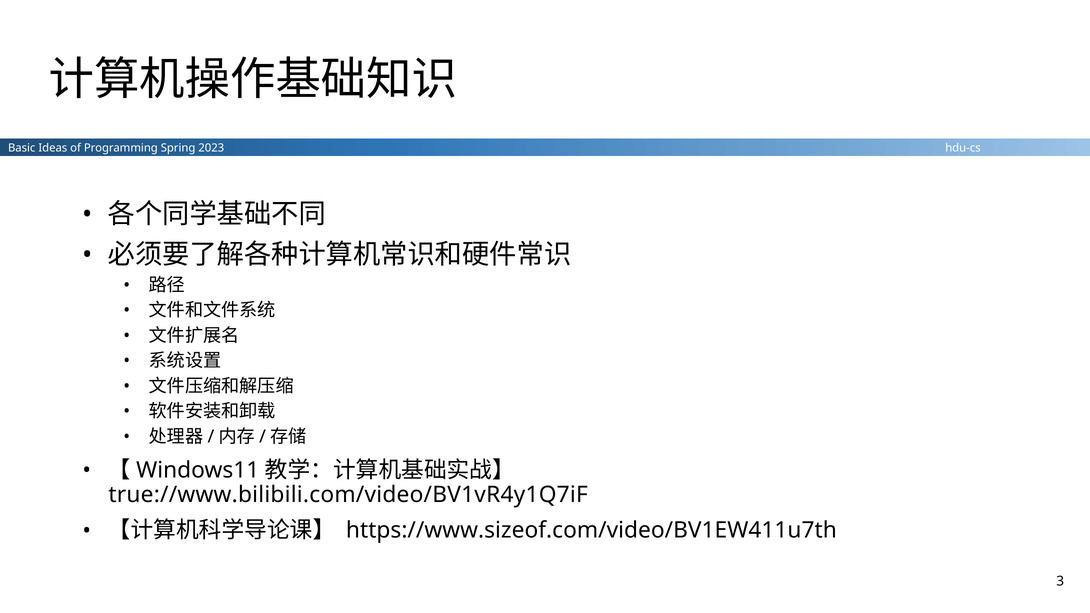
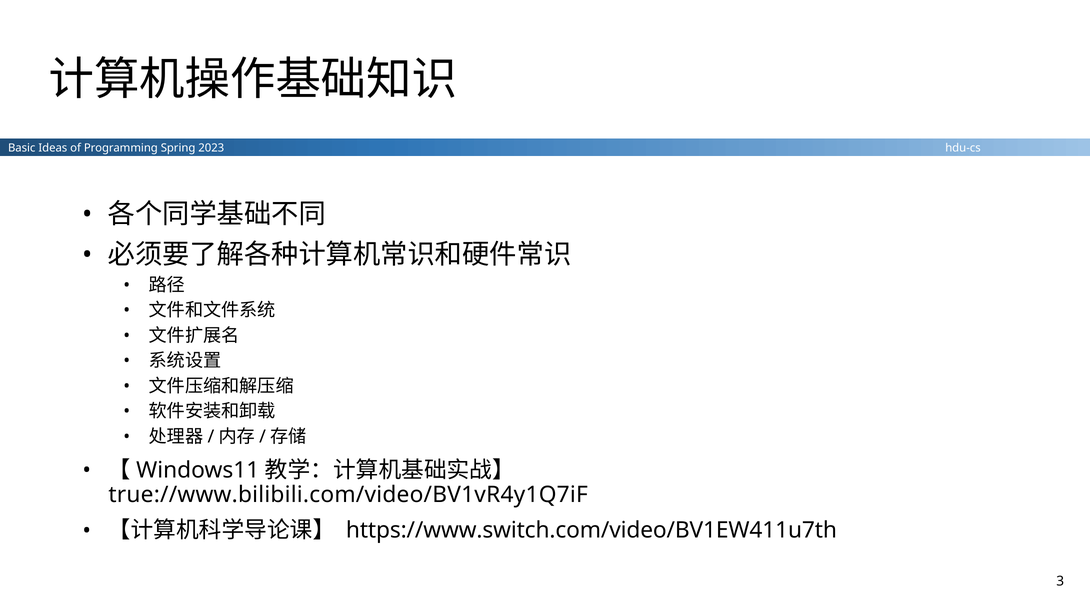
https://www.sizeof.com/video/BV1EW411u7th: https://www.sizeof.com/video/BV1EW411u7th -> https://www.switch.com/video/BV1EW411u7th
